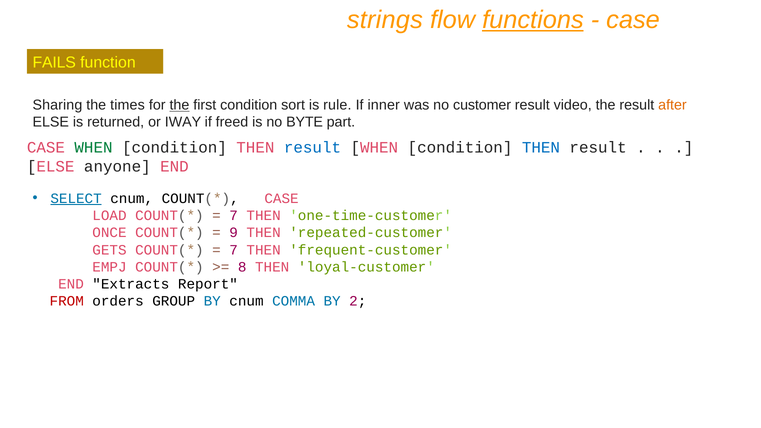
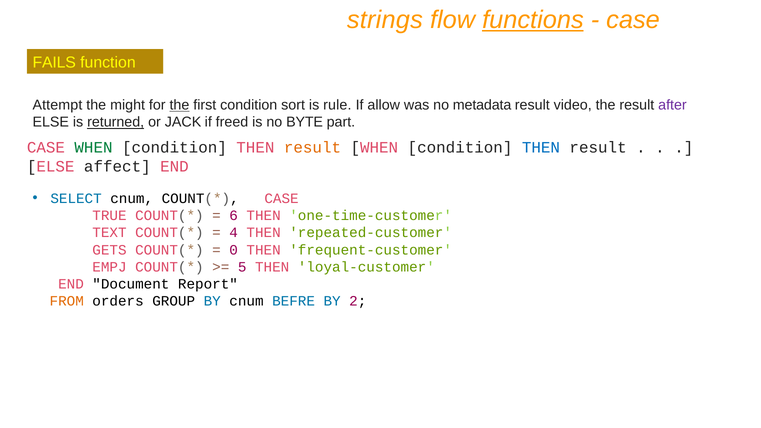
Sharing: Sharing -> Attempt
times: times -> might
inner: inner -> allow
customer: customer -> metadata
after colour: orange -> purple
returned underline: none -> present
IWAY: IWAY -> JACK
result at (312, 147) colour: blue -> orange
anyone: anyone -> affect
SELECT underline: present -> none
LOAD: LOAD -> TRUE
7 at (234, 216): 7 -> 6
ONCE: ONCE -> TEXT
9: 9 -> 4
7 at (234, 250): 7 -> 0
8: 8 -> 5
Extracts: Extracts -> Document
FROM colour: red -> orange
COMMA: COMMA -> BEFRE
